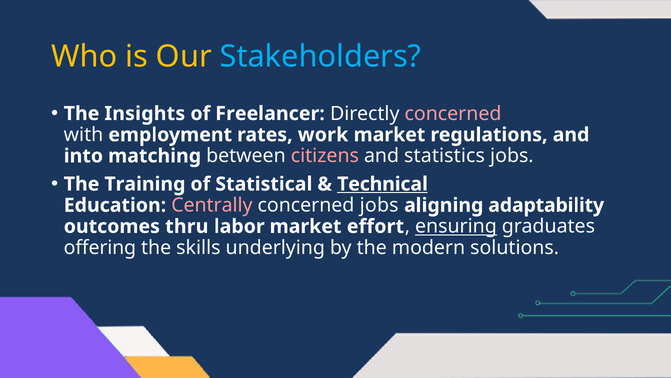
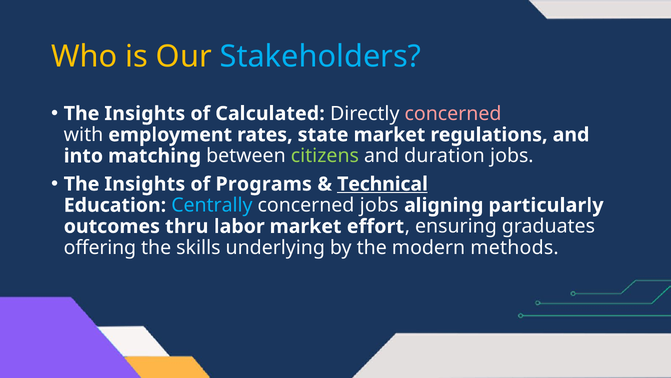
Freelancer: Freelancer -> Calculated
work: work -> state
citizens colour: pink -> light green
statistics: statistics -> duration
Training at (145, 184): Training -> Insights
Statistical: Statistical -> Programs
Centrally colour: pink -> light blue
adaptability: adaptability -> particularly
ensuring underline: present -> none
solutions: solutions -> methods
